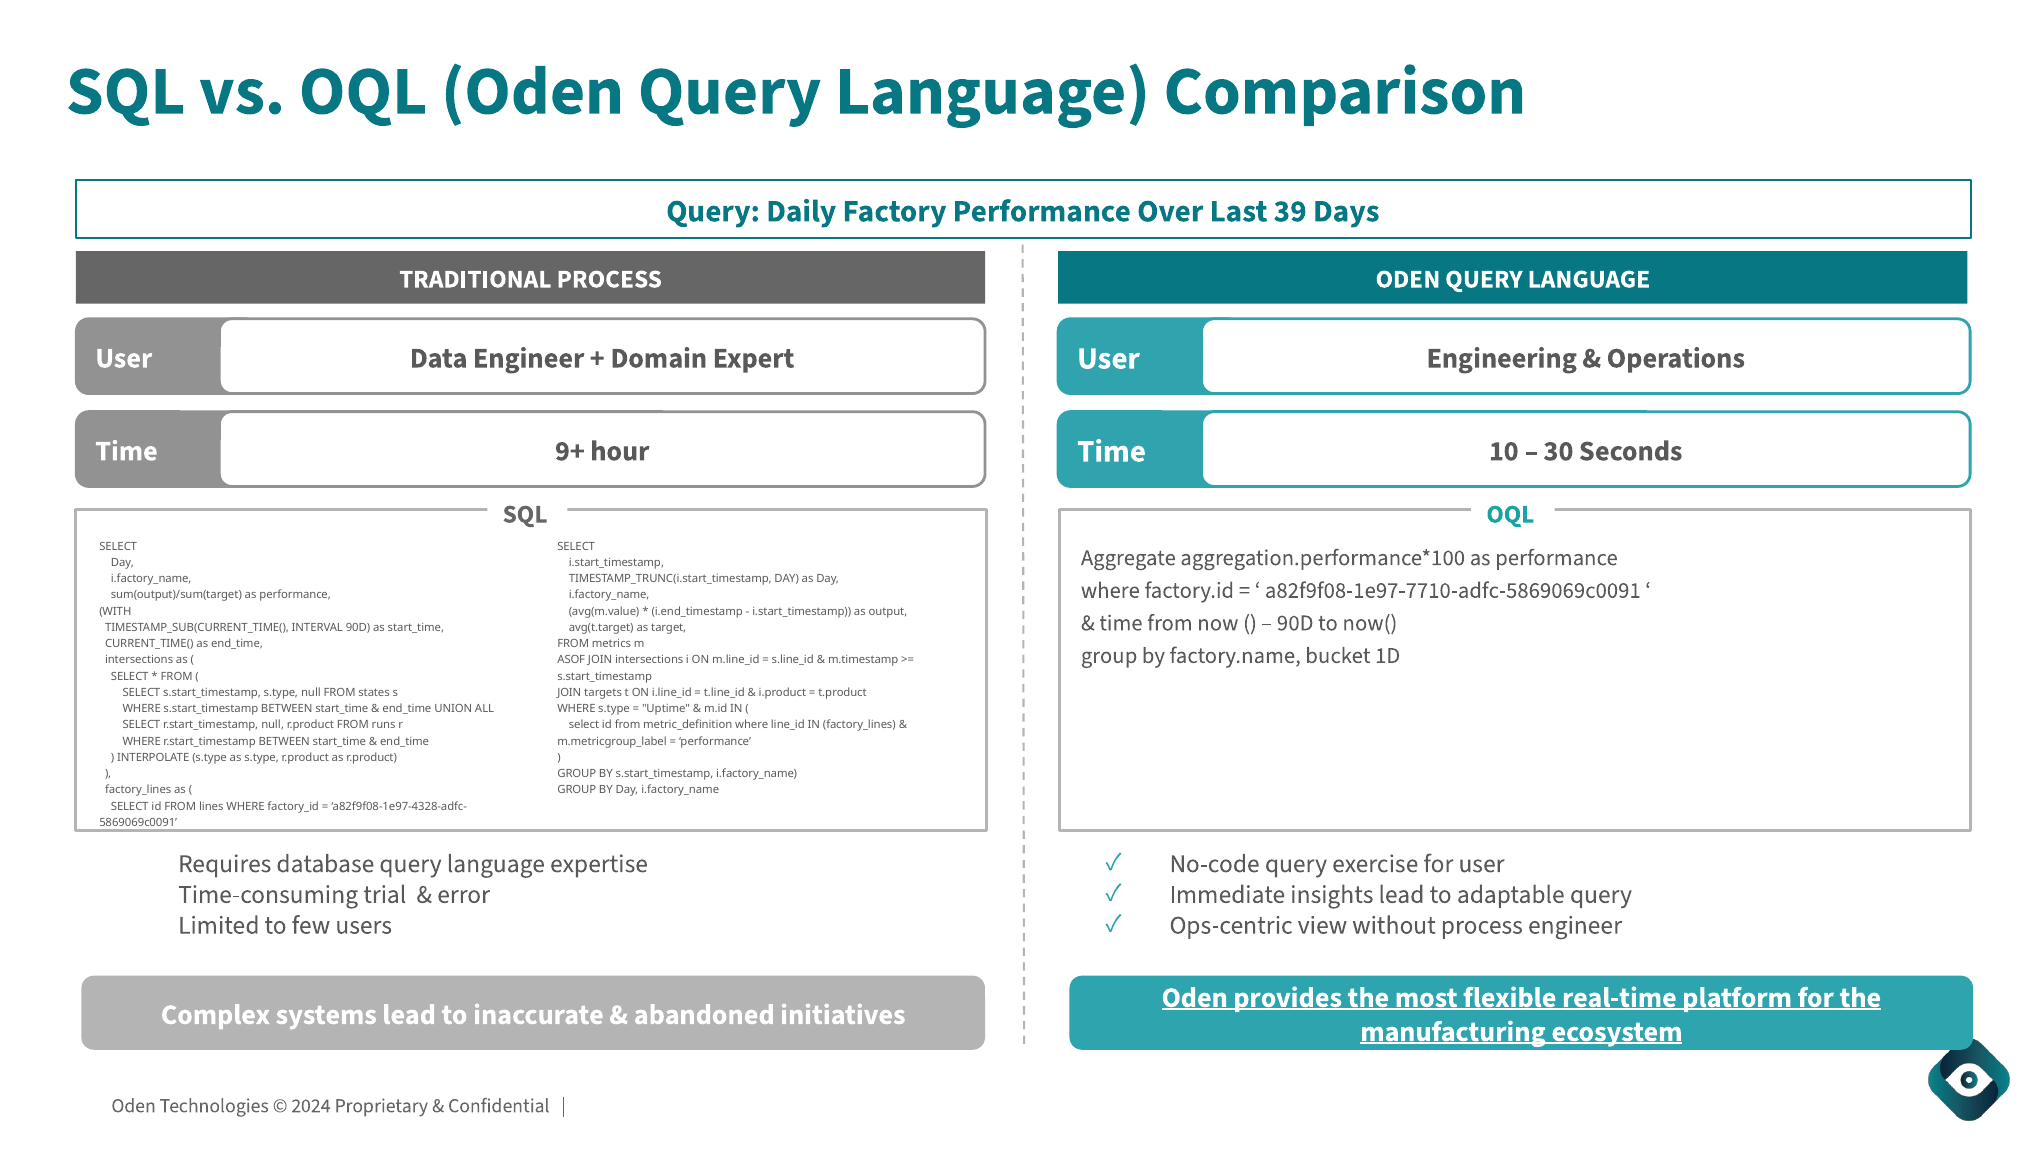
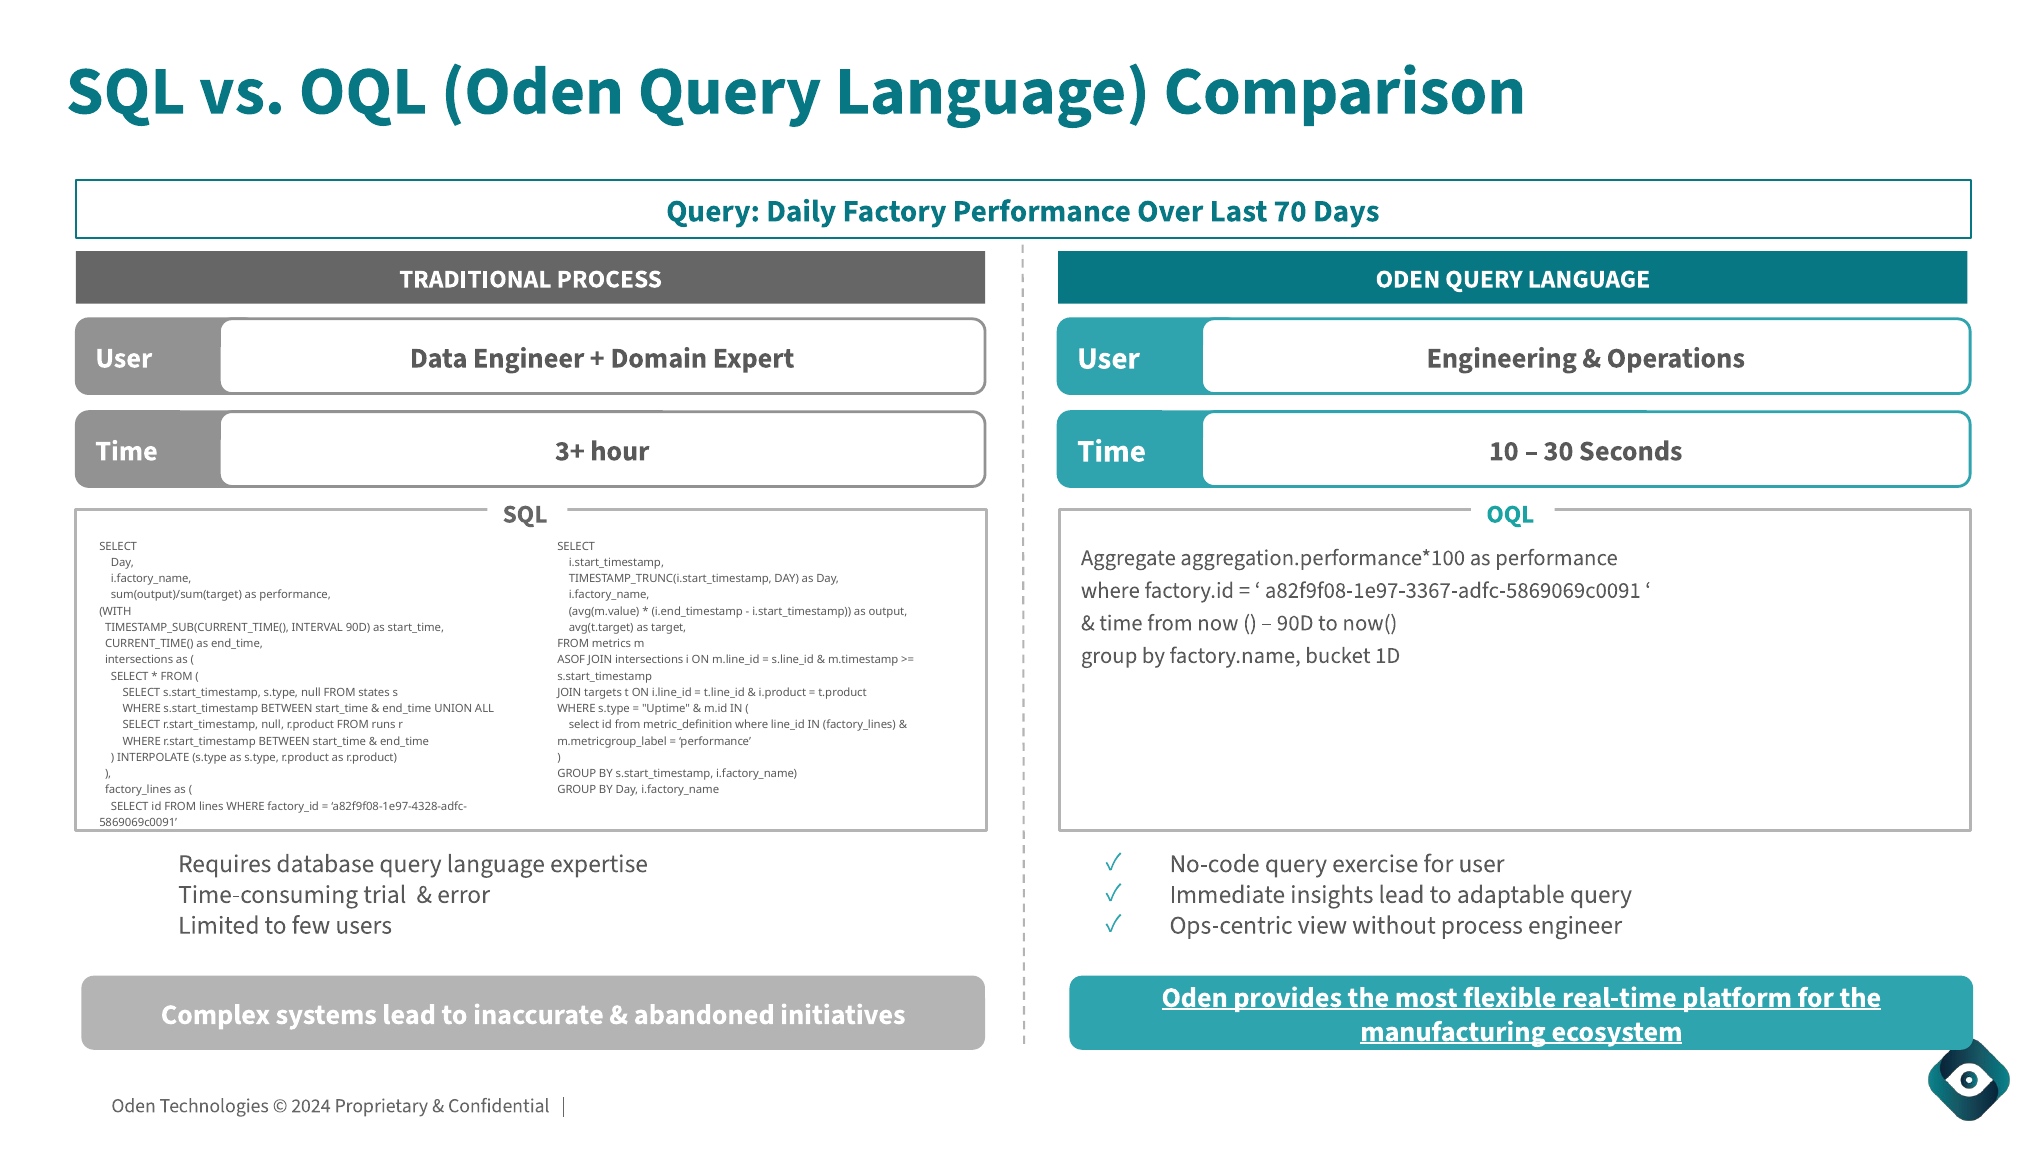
39: 39 -> 70
9+: 9+ -> 3+
a82f9f08-1e97-7710-adfc-5869069c0091: a82f9f08-1e97-7710-adfc-5869069c0091 -> a82f9f08-1e97-3367-adfc-5869069c0091
